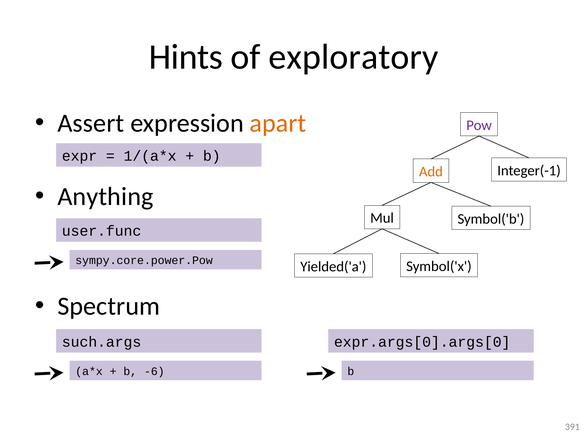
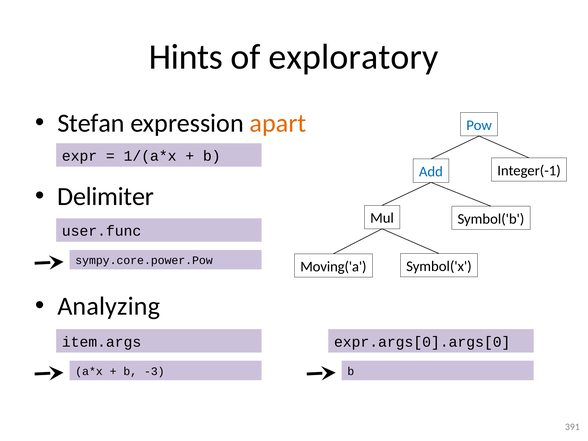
Assert: Assert -> Stefan
Pow colour: purple -> blue
Add colour: orange -> blue
Anything: Anything -> Delimiter
Yielded('a: Yielded('a -> Moving('a
Spectrum: Spectrum -> Analyzing
such.args: such.args -> item.args
-6: -6 -> -3
